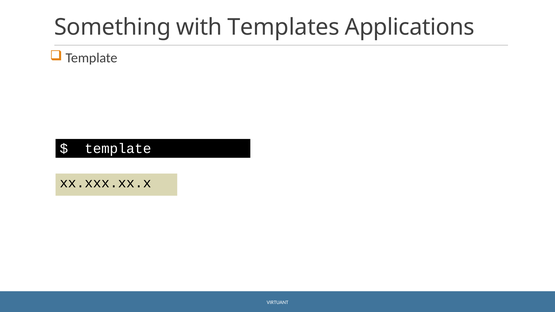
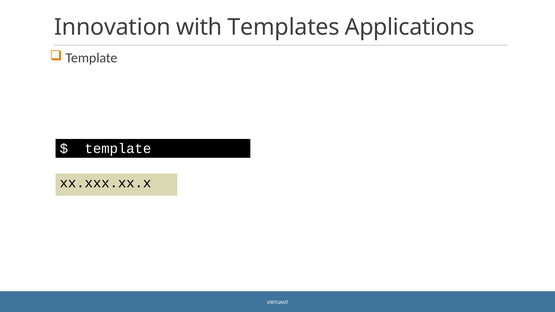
Something: Something -> Innovation
